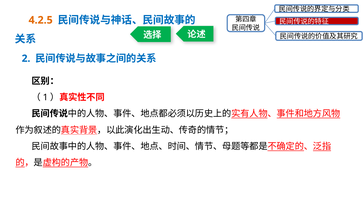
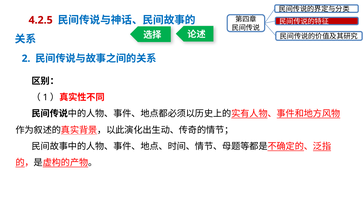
4.2.5 colour: orange -> red
